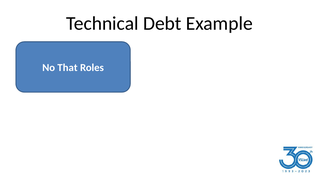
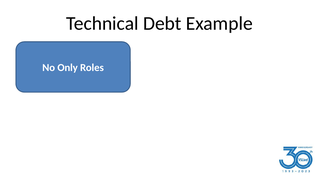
That: That -> Only
